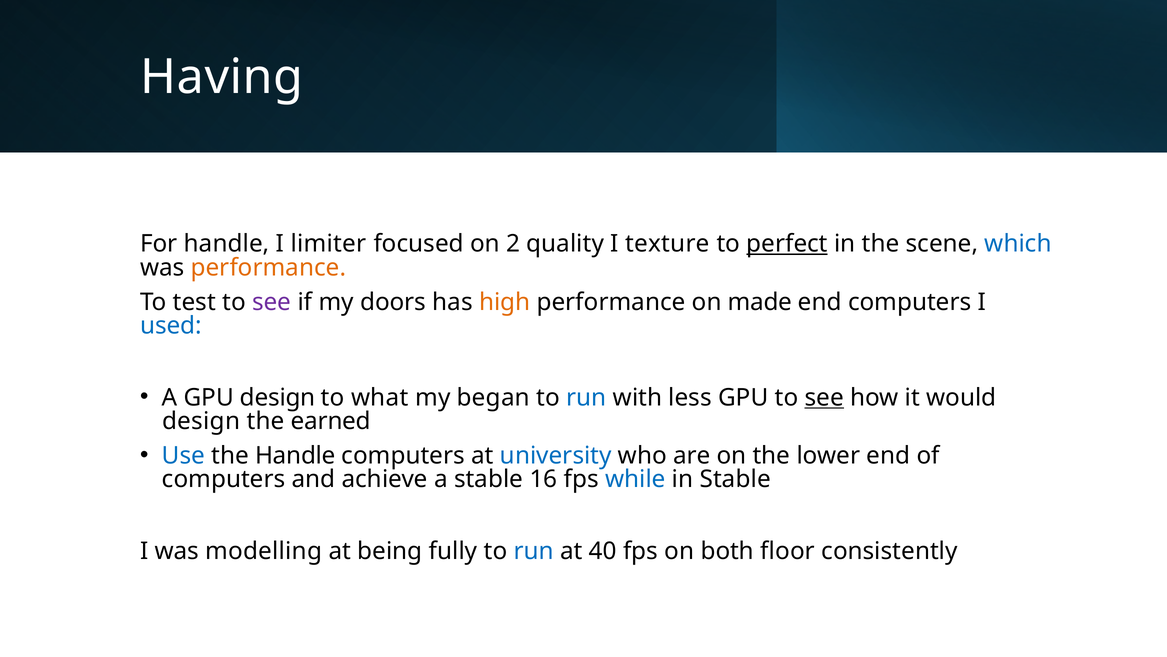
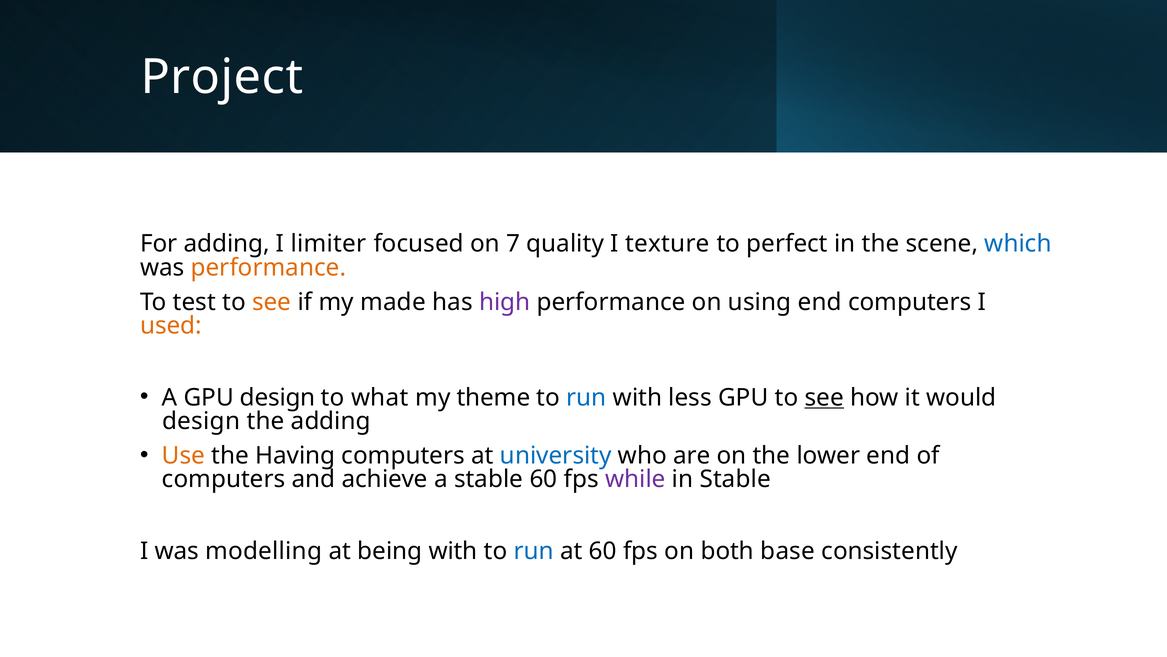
Having: Having -> Project
For handle: handle -> adding
2: 2 -> 7
perfect underline: present -> none
see at (272, 302) colour: purple -> orange
doors: doors -> made
high colour: orange -> purple
made: made -> using
used colour: blue -> orange
began: began -> theme
the earned: earned -> adding
Use colour: blue -> orange
the Handle: Handle -> Having
stable 16: 16 -> 60
while colour: blue -> purple
being fully: fully -> with
at 40: 40 -> 60
floor: floor -> base
